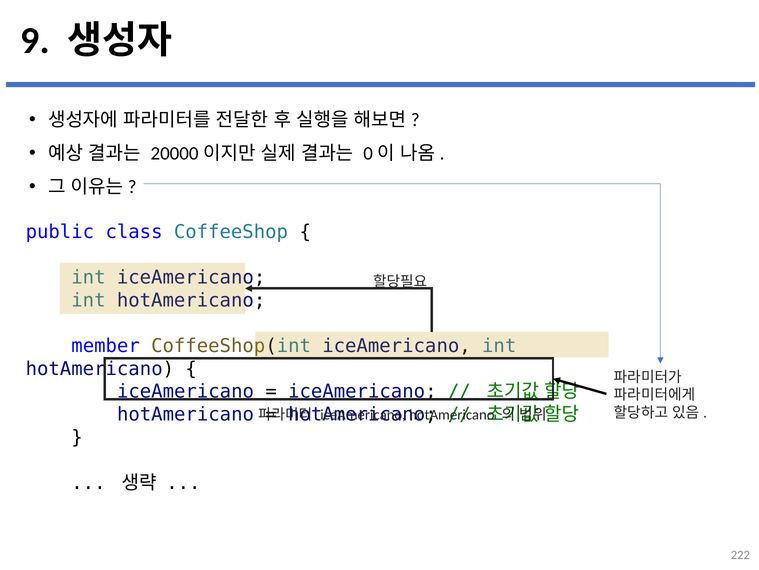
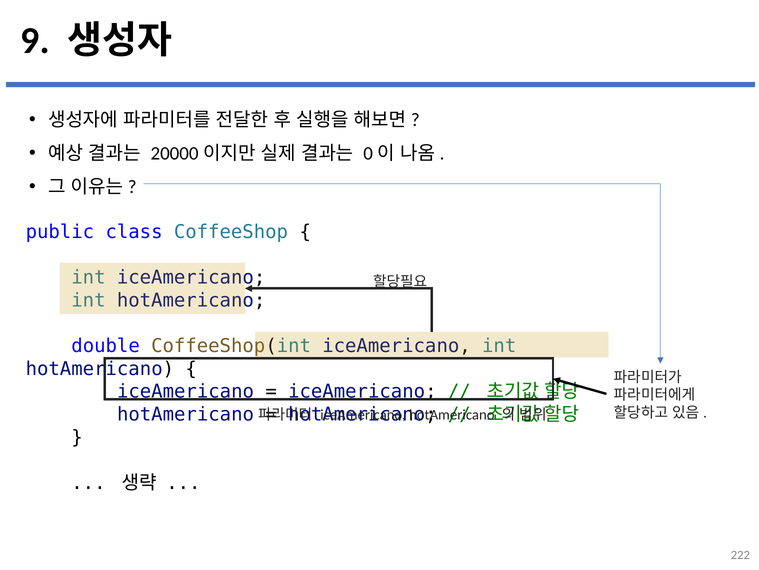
member: member -> double
